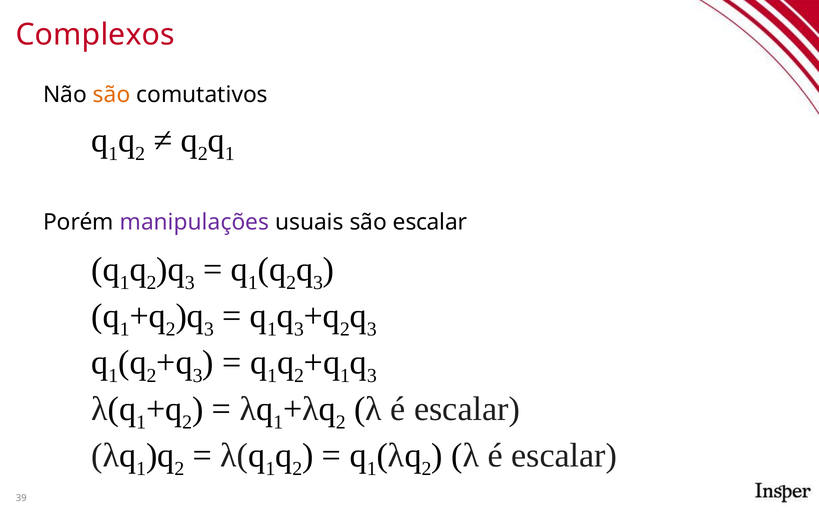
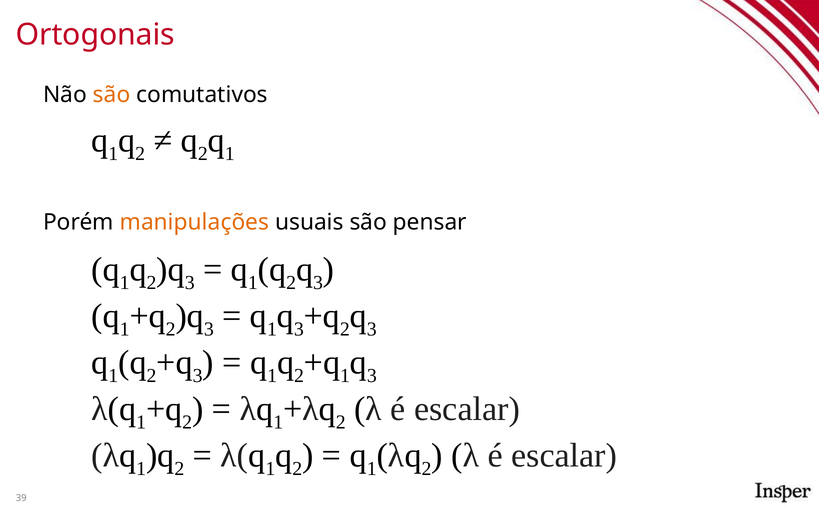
Complexos: Complexos -> Ortogonais
manipulações colour: purple -> orange
são escalar: escalar -> pensar
